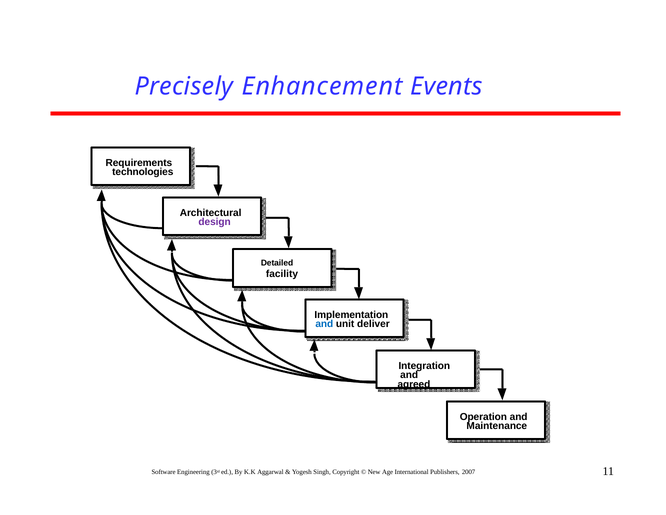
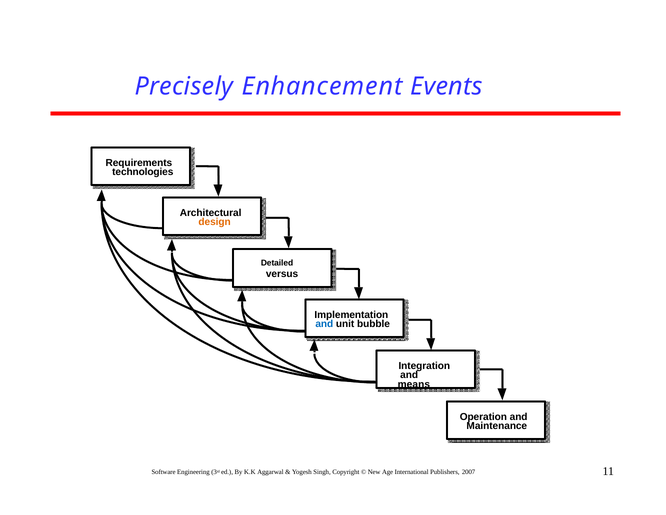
design colour: purple -> orange
facility: facility -> versus
deliver: deliver -> bubble
agreed: agreed -> means
